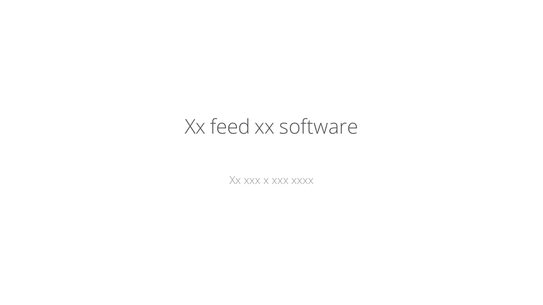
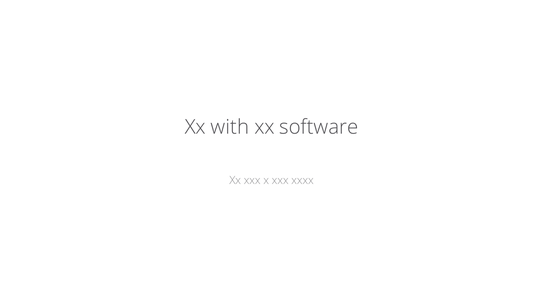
feed: feed -> with
